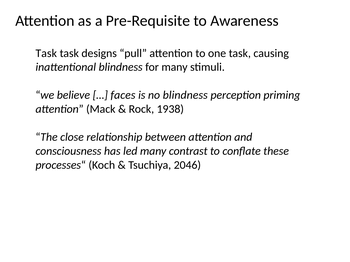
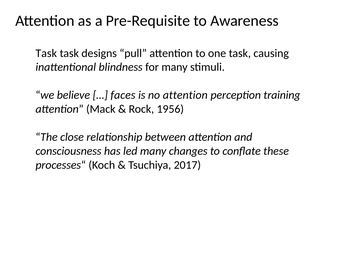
no blindness: blindness -> attention
priming: priming -> training
1938: 1938 -> 1956
contrast: contrast -> changes
2046: 2046 -> 2017
